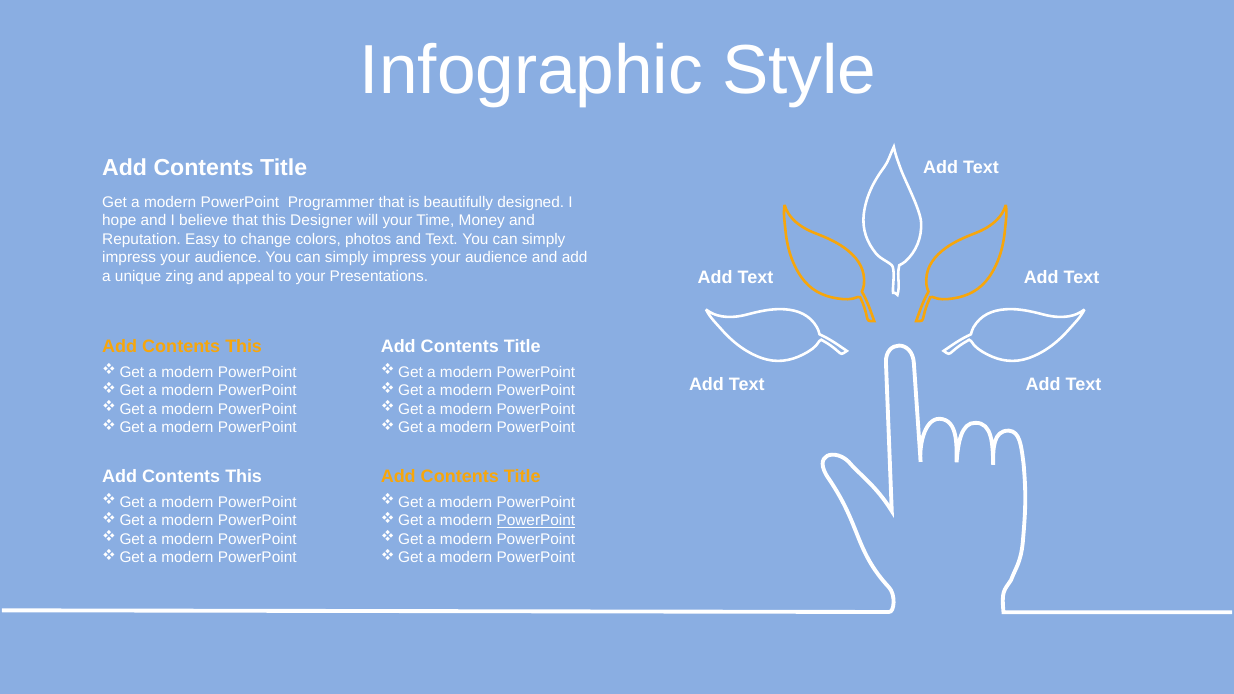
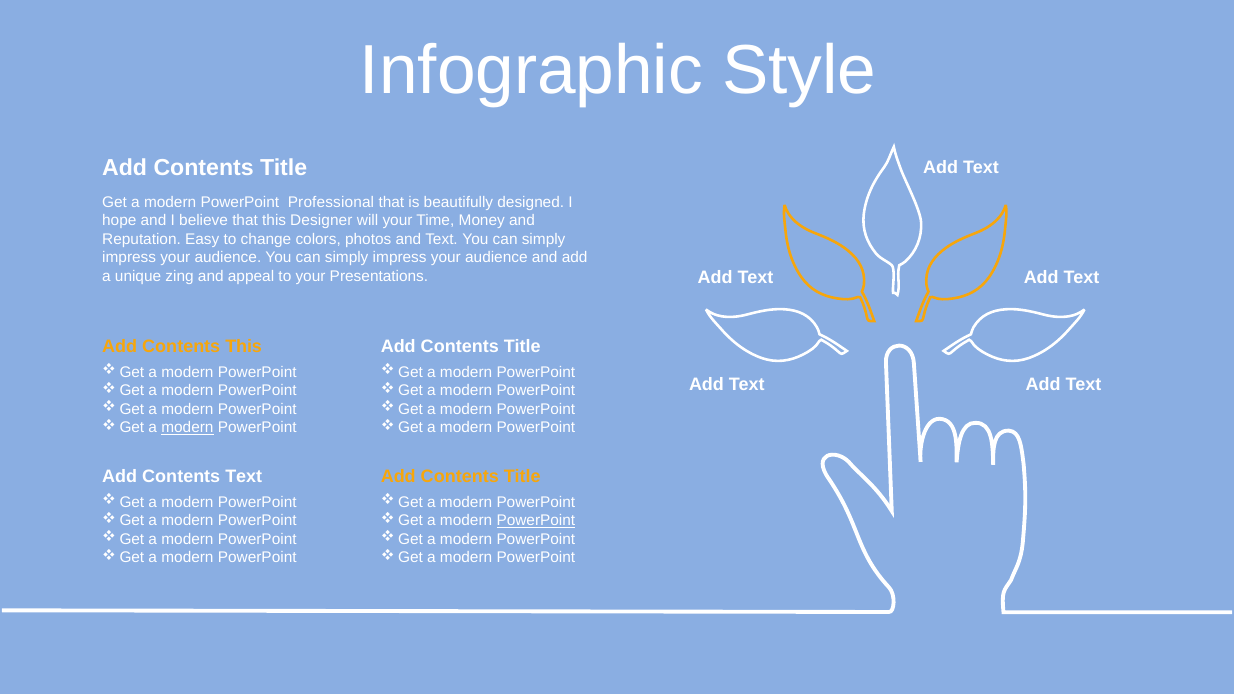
Programmer: Programmer -> Professional
modern at (187, 428) underline: none -> present
This at (244, 477): This -> Text
